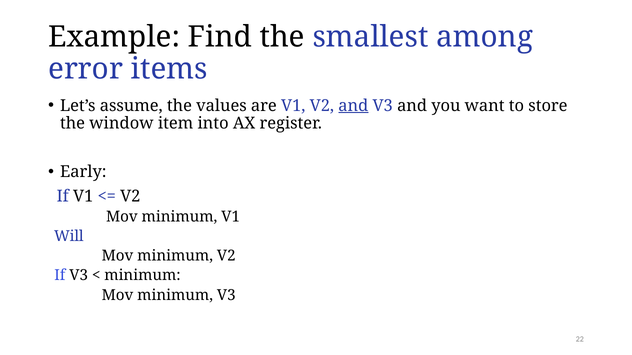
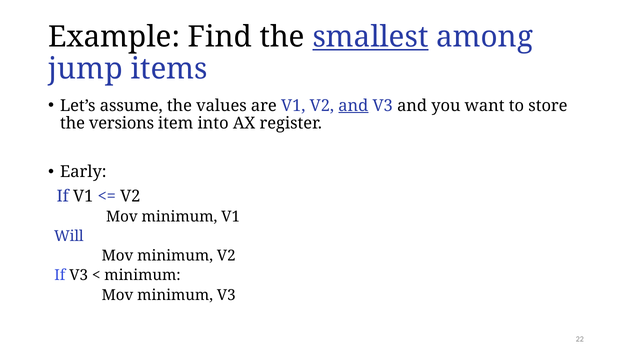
smallest underline: none -> present
error: error -> jump
window: window -> versions
